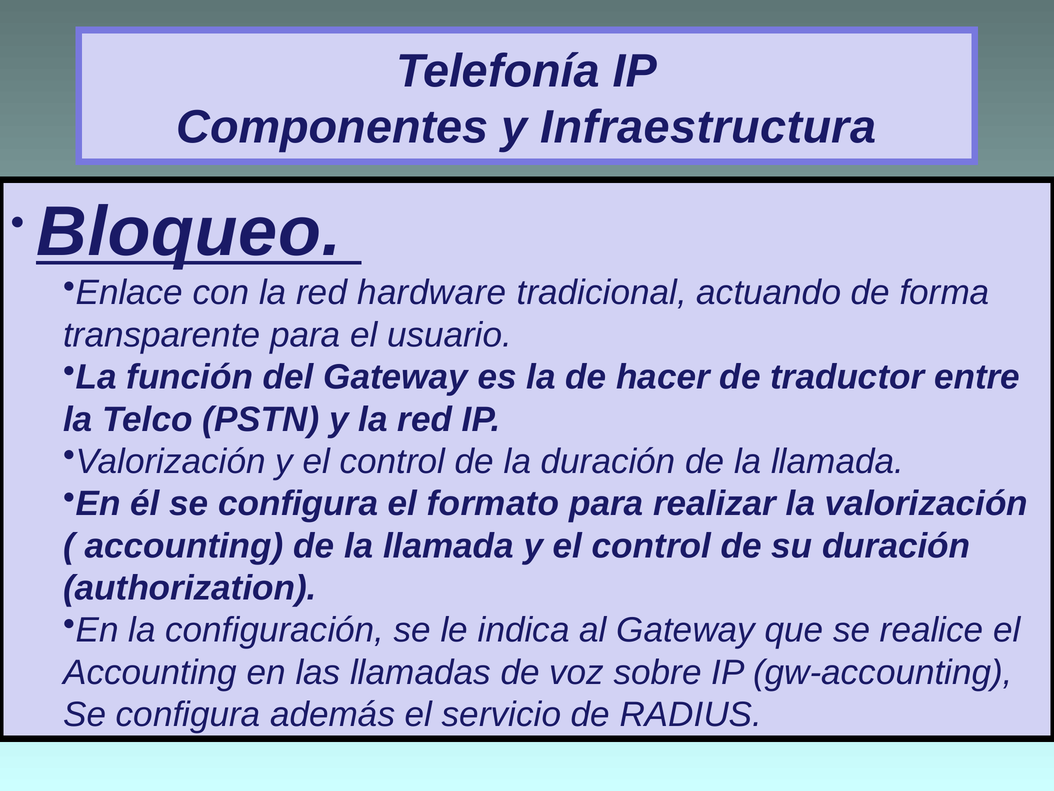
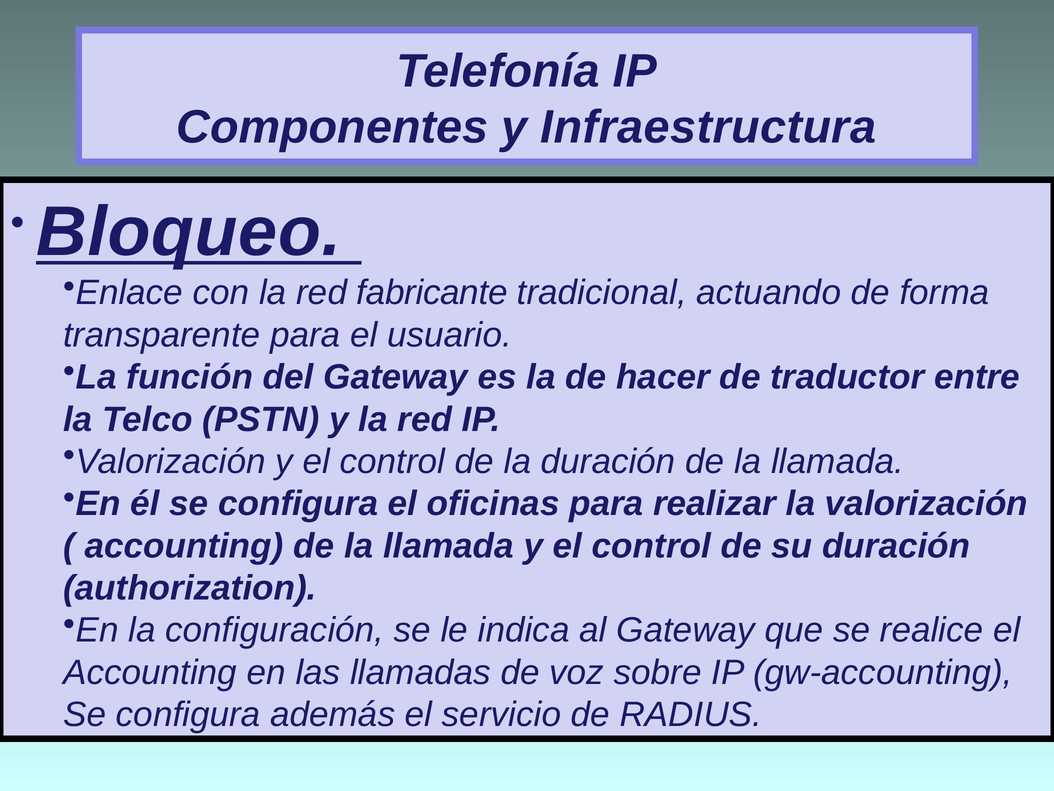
hardware: hardware -> fabricante
formato: formato -> oficinas
